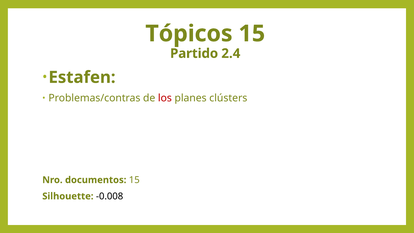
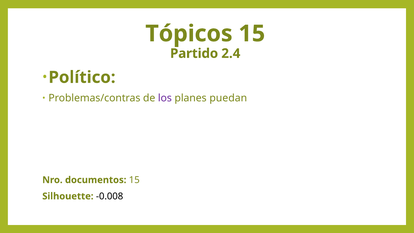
Estafen: Estafen -> Político
los colour: red -> purple
clústers: clústers -> puedan
